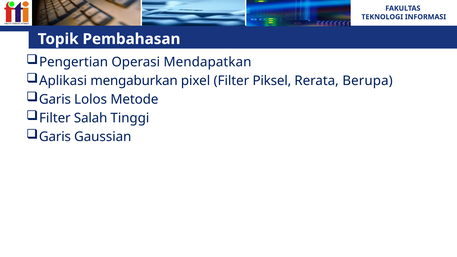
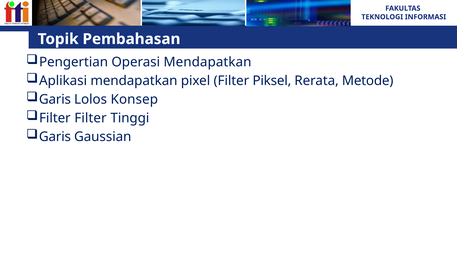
Aplikasi mengaburkan: mengaburkan -> mendapatkan
Berupa: Berupa -> Metode
Metode: Metode -> Konsep
Filter Salah: Salah -> Filter
